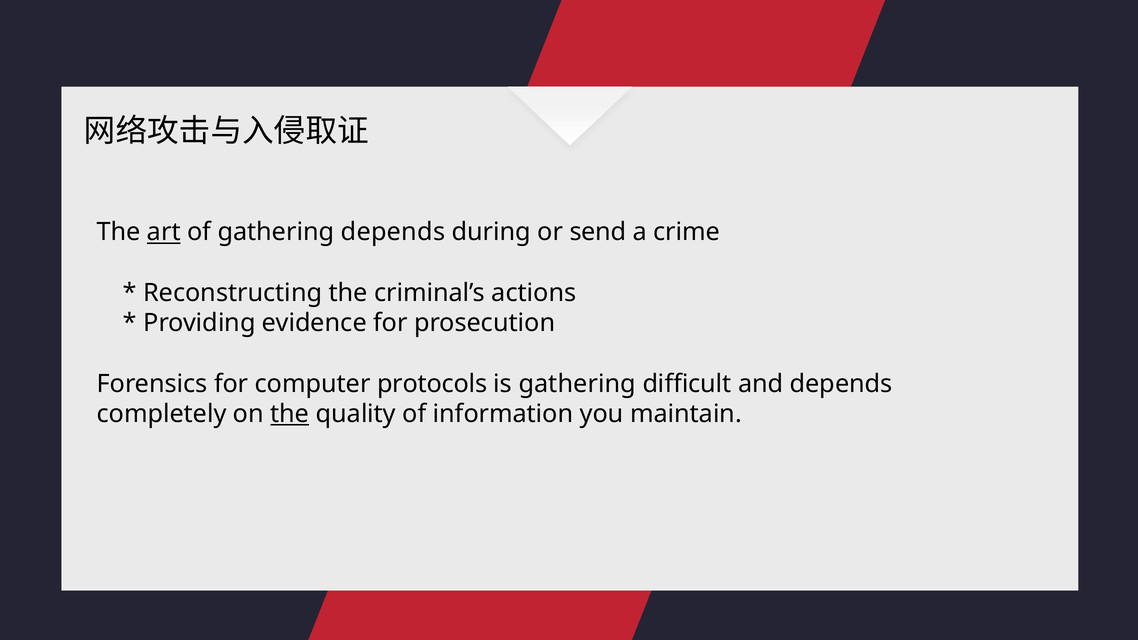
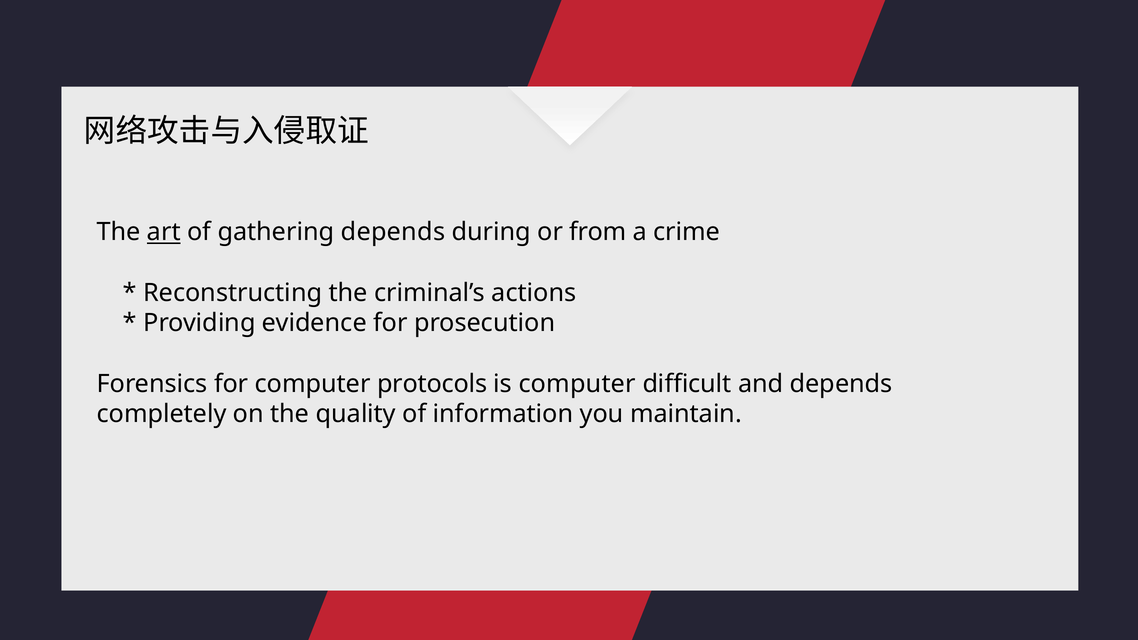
send: send -> from
is gathering: gathering -> computer
the at (290, 414) underline: present -> none
